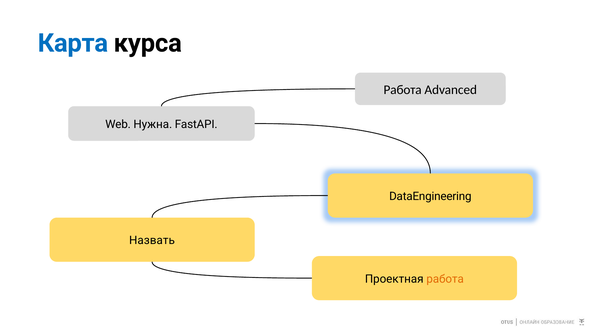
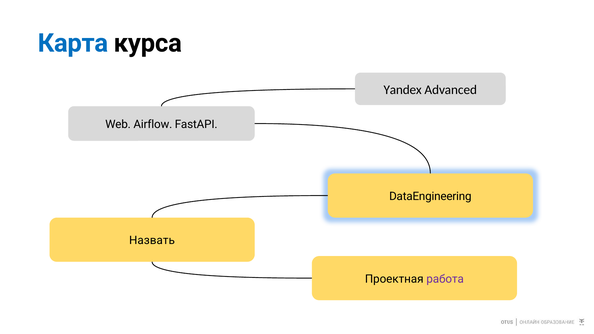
Работа at (403, 90): Работа -> Yandex
Нужна: Нужна -> Airflow
работа at (445, 279) colour: orange -> purple
